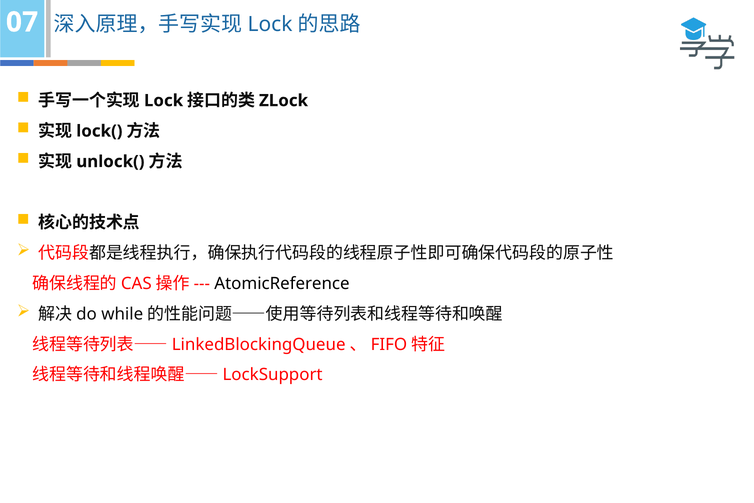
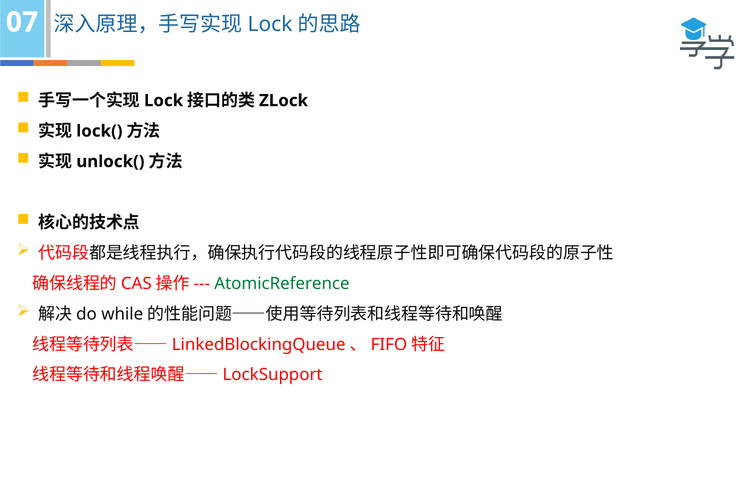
AtomicReference colour: black -> green
